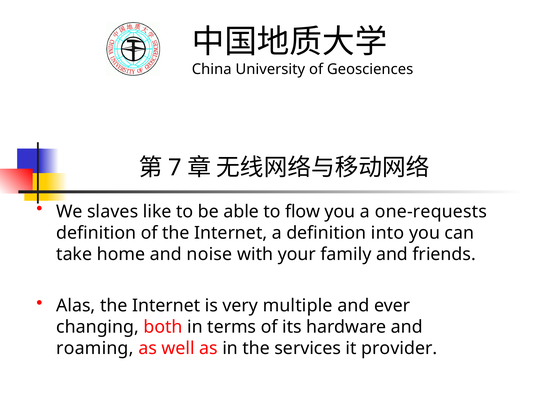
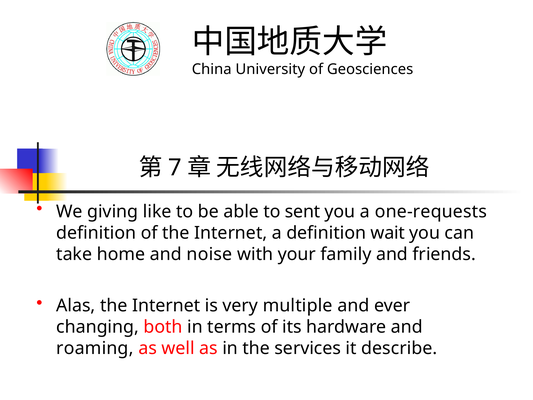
slaves: slaves -> giving
flow: flow -> sent
into: into -> wait
provider: provider -> describe
